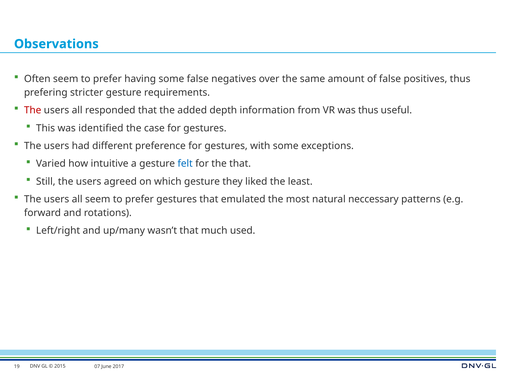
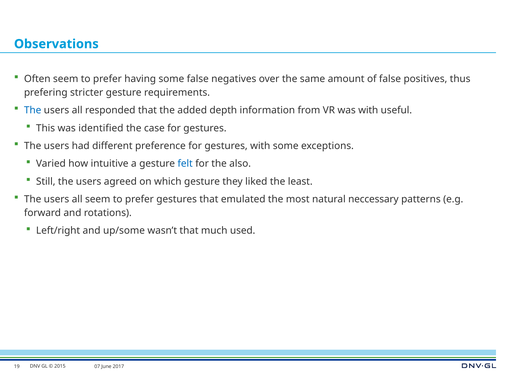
The at (33, 110) colour: red -> blue
was thus: thus -> with
the that: that -> also
up/many: up/many -> up/some
